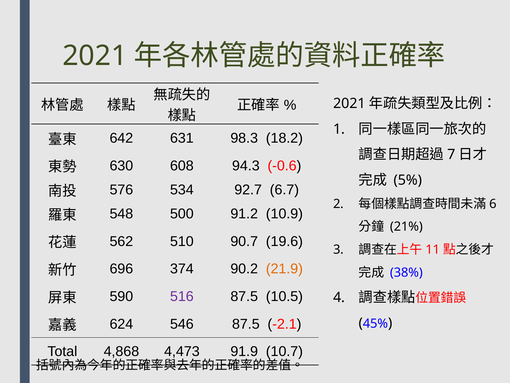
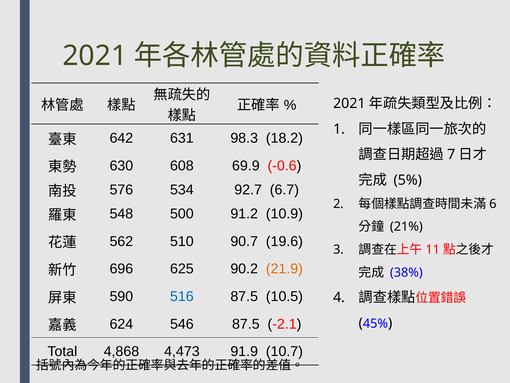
94.3: 94.3 -> 69.9
374: 374 -> 625
516 colour: purple -> blue
